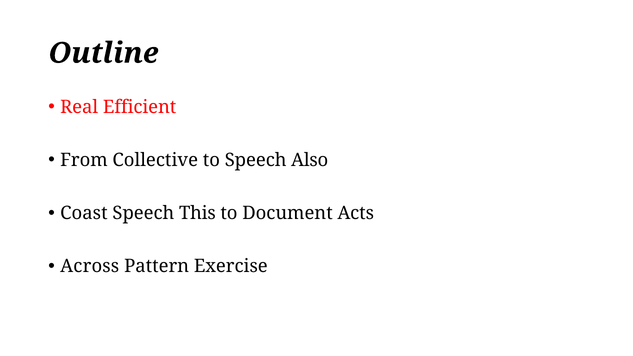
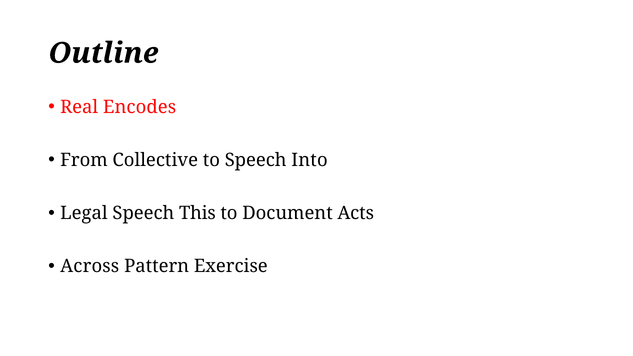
Efficient: Efficient -> Encodes
Also: Also -> Into
Coast: Coast -> Legal
